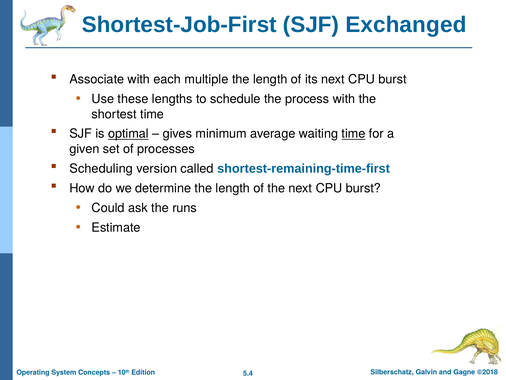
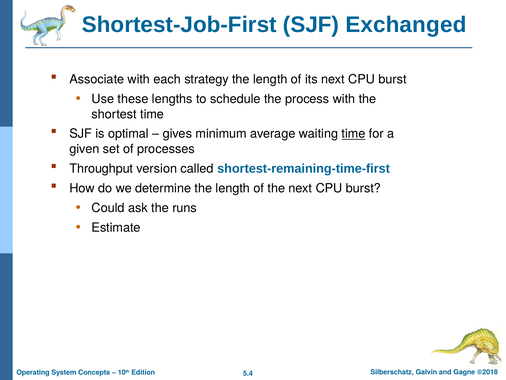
multiple: multiple -> strategy
optimal underline: present -> none
Scheduling: Scheduling -> Throughput
